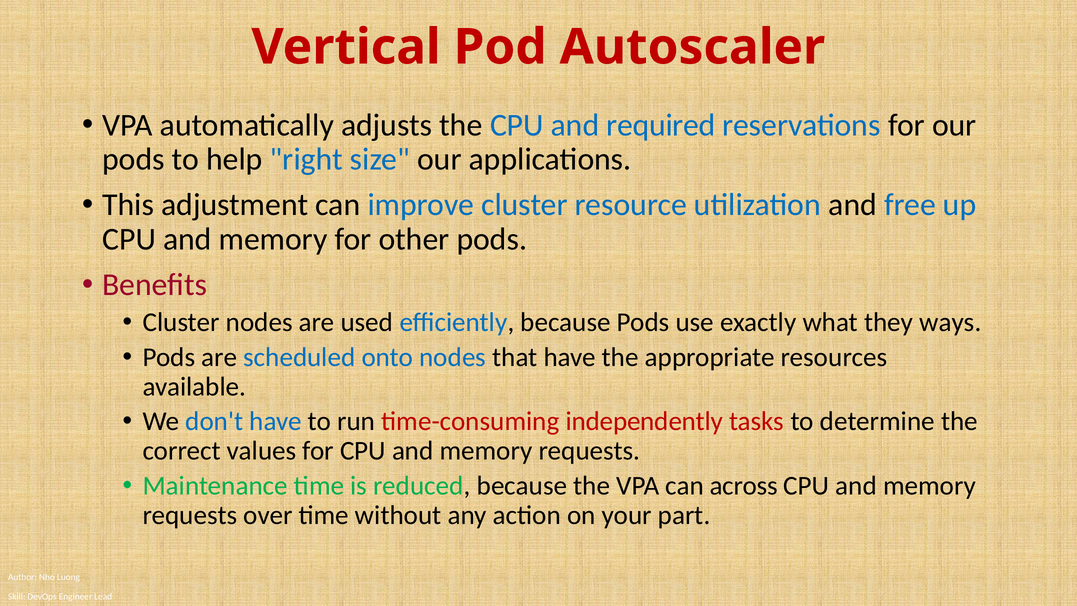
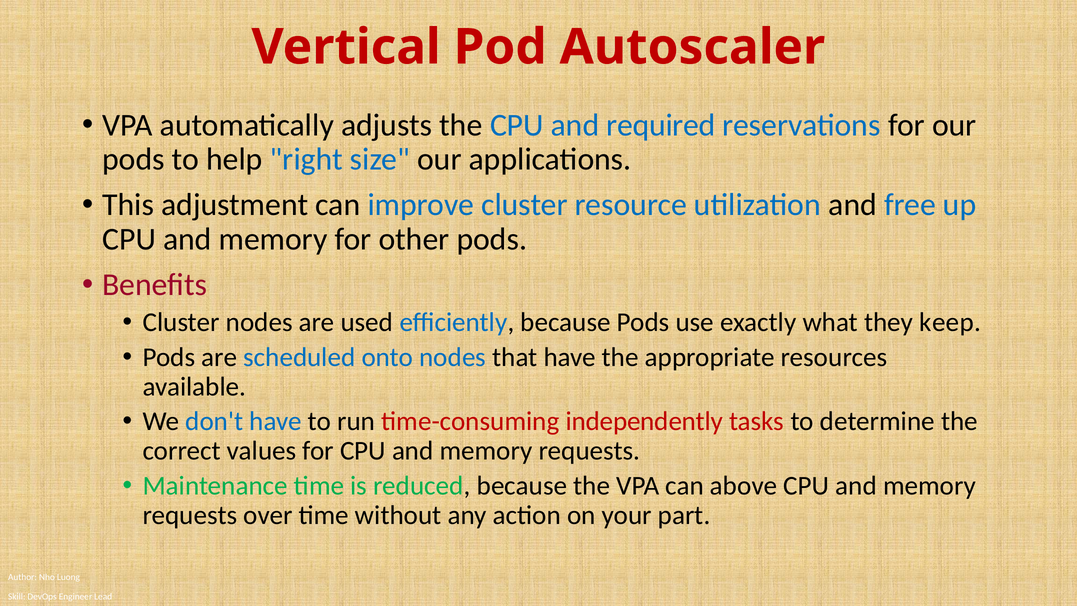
ways: ways -> keep
across: across -> above
